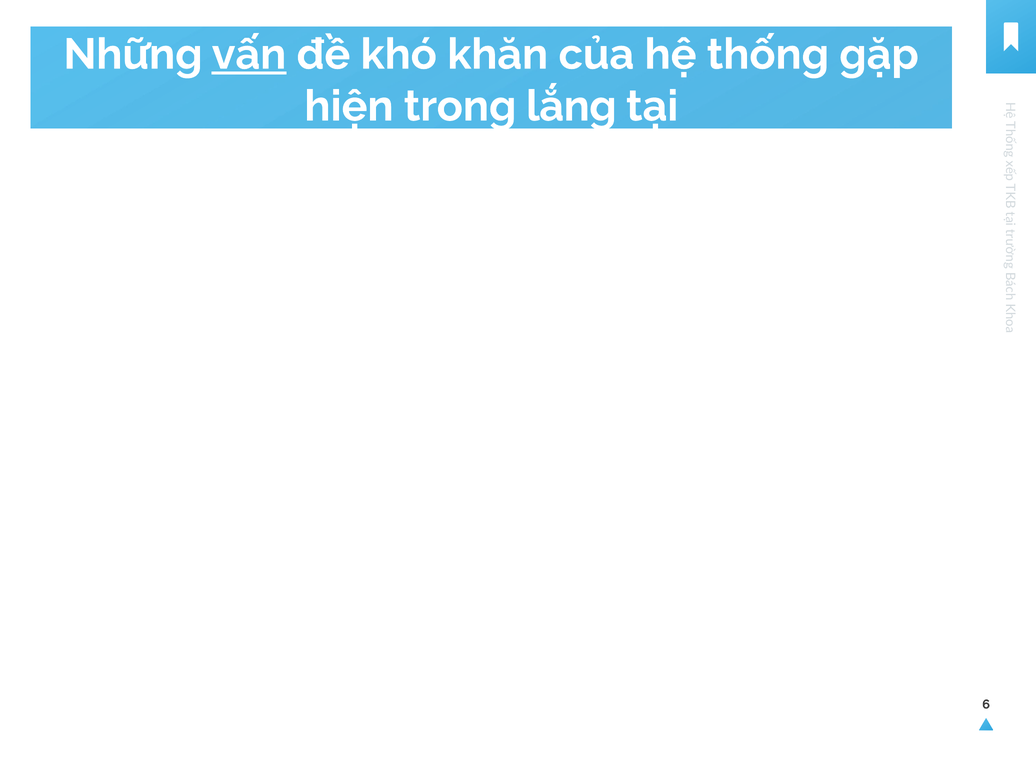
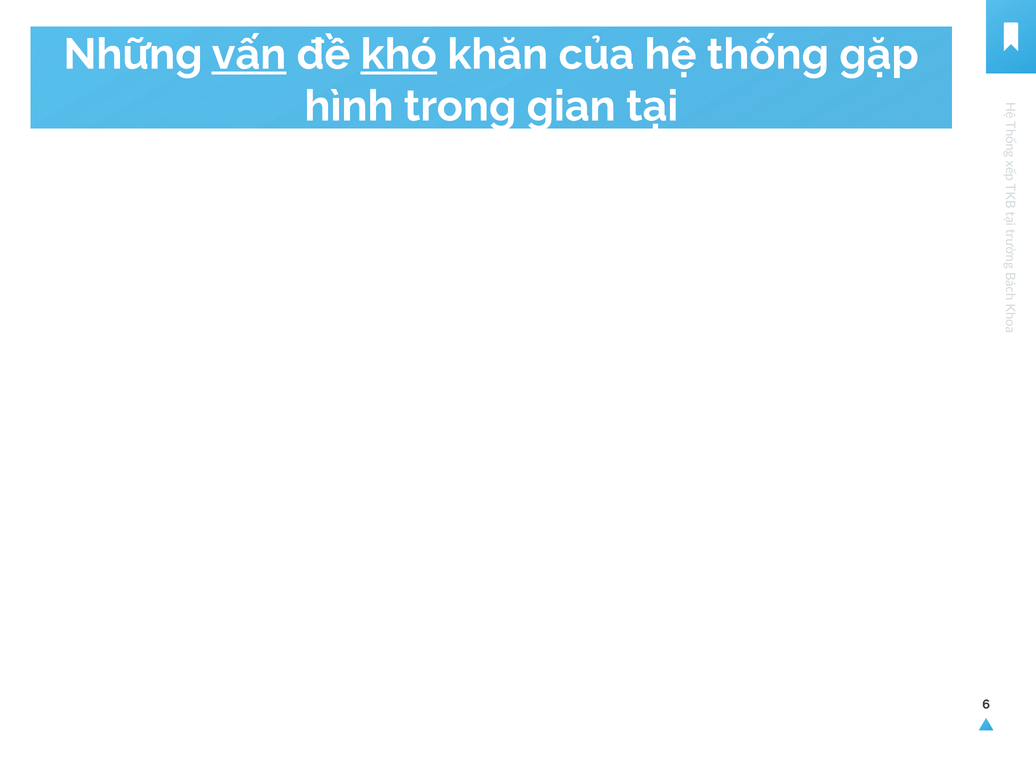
khó underline: none -> present
hiện: hiện -> hình
lắng: lắng -> gian
